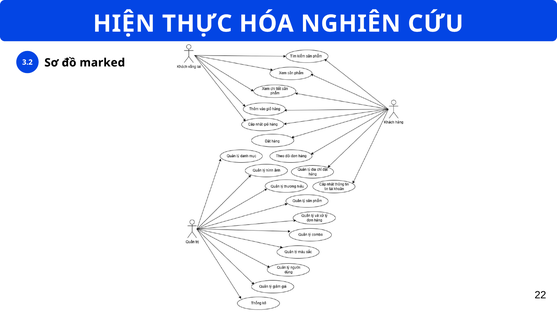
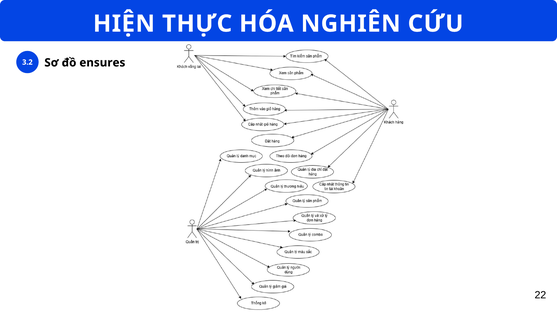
marked: marked -> ensures
